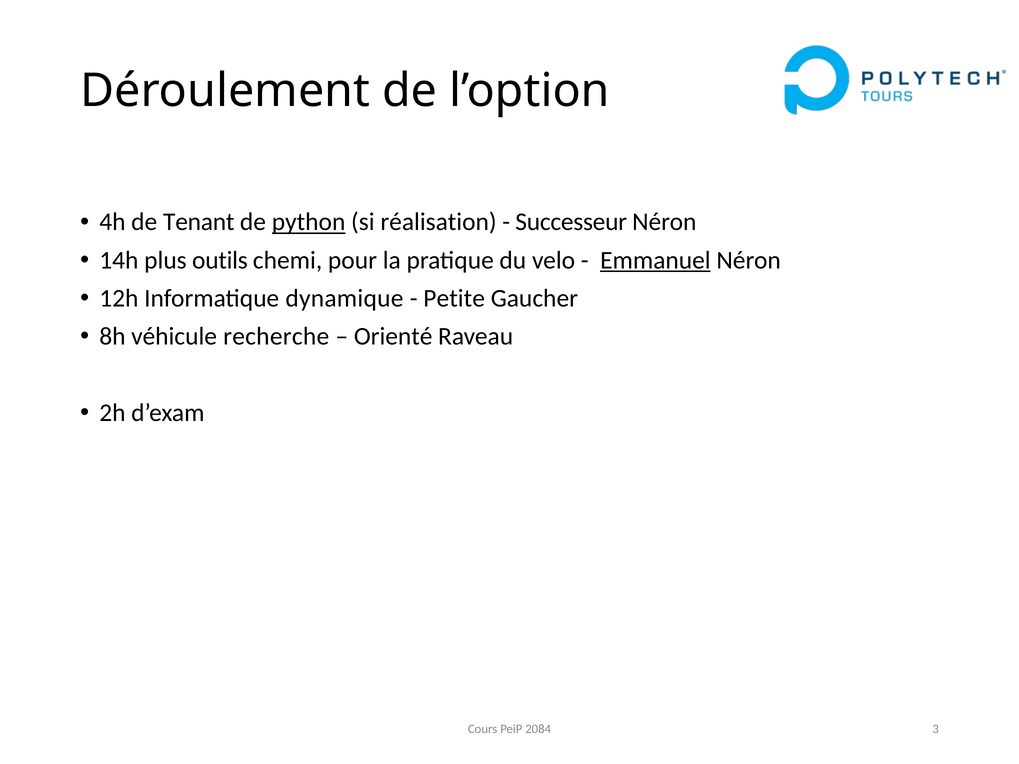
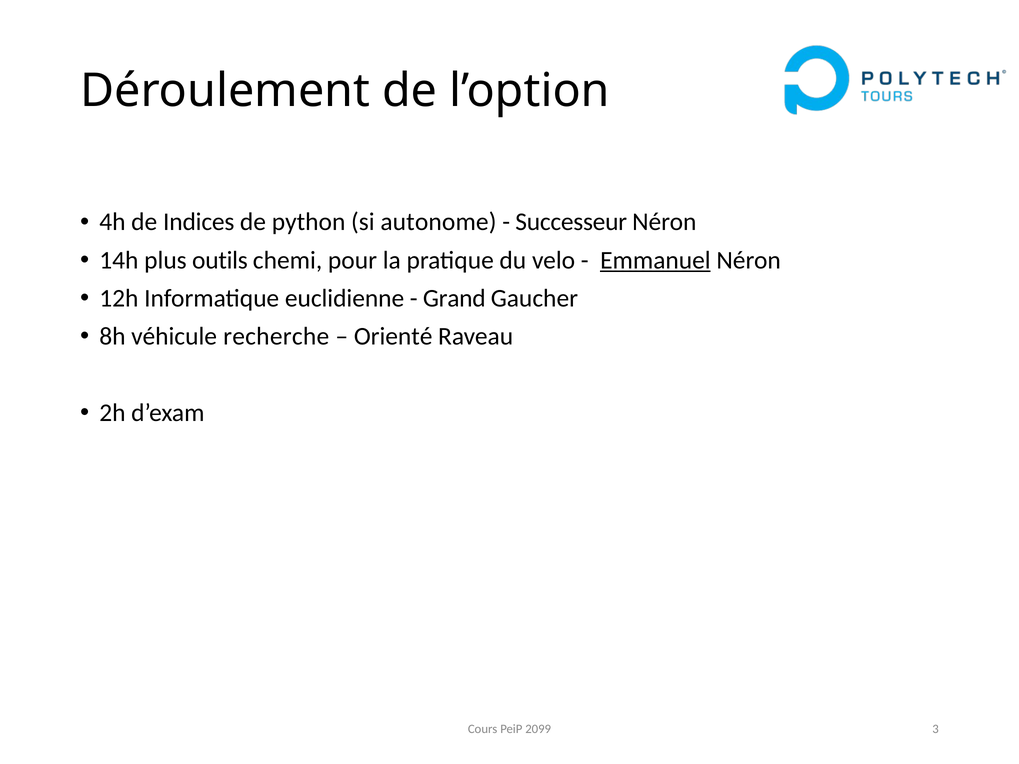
Tenant: Tenant -> Indices
python underline: present -> none
réalisation: réalisation -> autonome
dynamique: dynamique -> euclidienne
Petite: Petite -> Grand
2084: 2084 -> 2099
